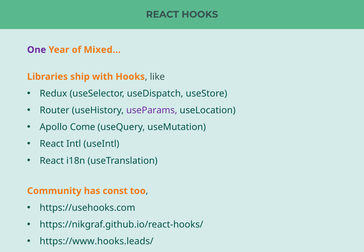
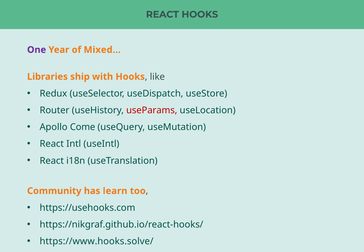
useParams colour: purple -> red
const: const -> learn
https://www.hooks.leads/: https://www.hooks.leads/ -> https://www.hooks.solve/
